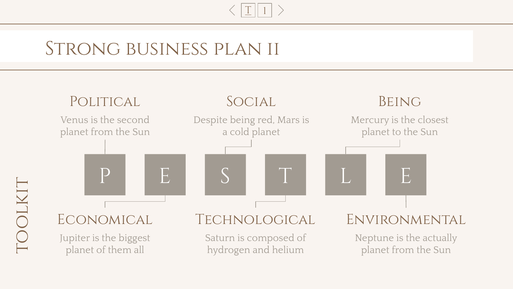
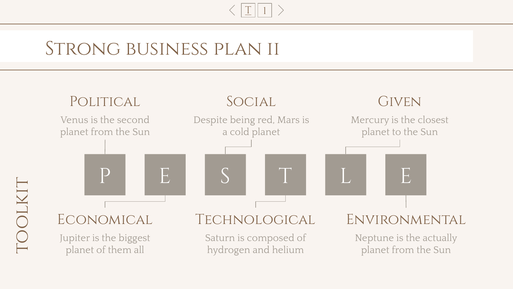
Being at (400, 101): Being -> Given
